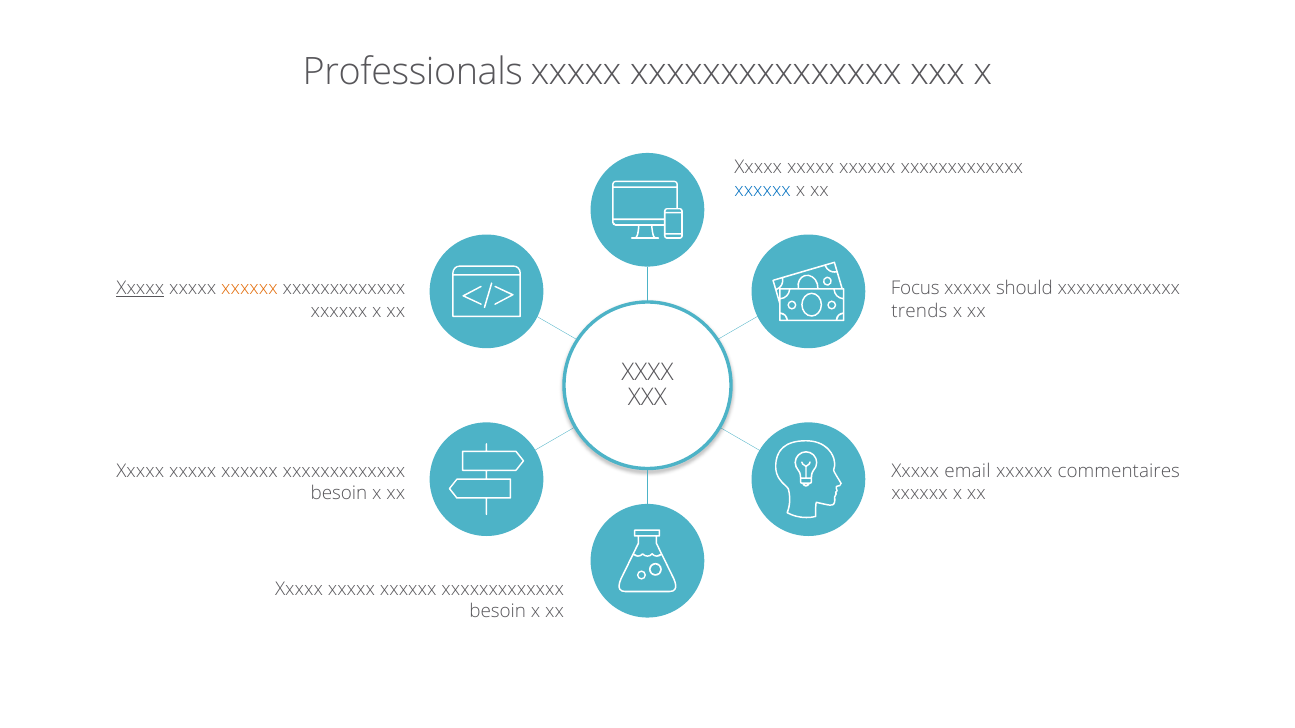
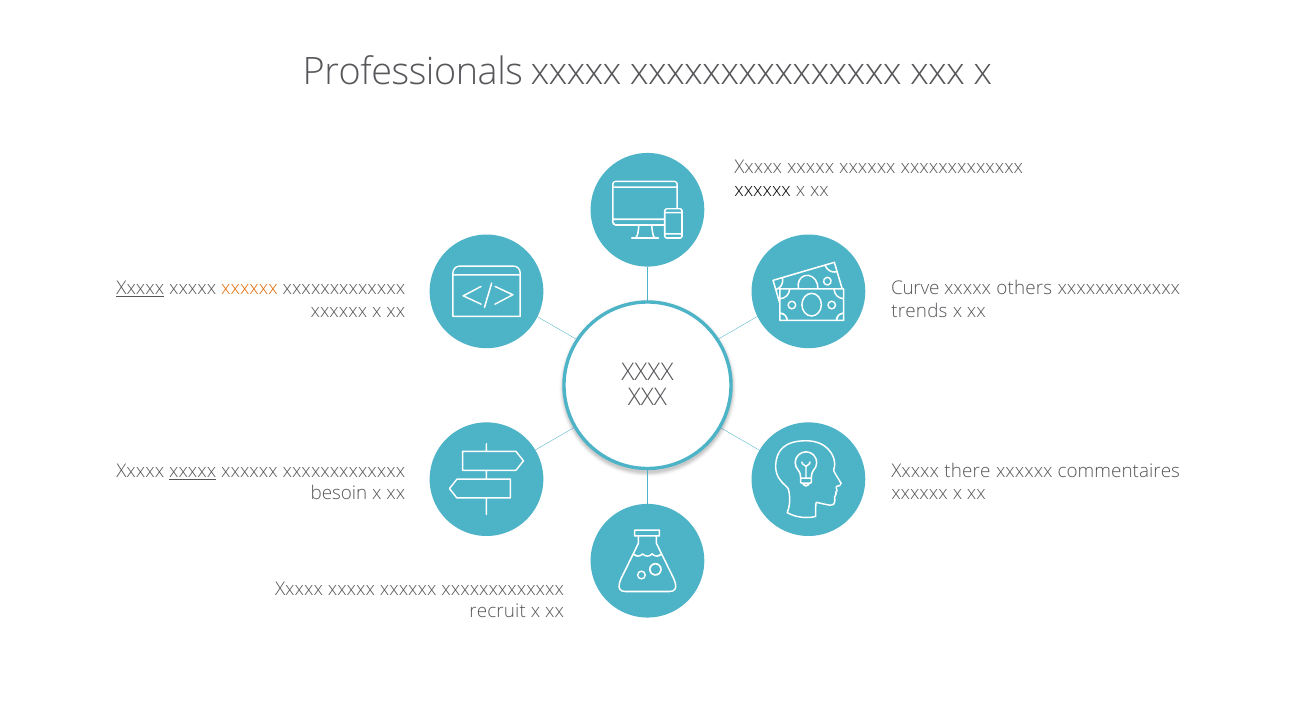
xxxxxx at (763, 190) colour: blue -> black
Focus: Focus -> Curve
should: should -> others
xxxxx at (193, 471) underline: none -> present
email: email -> there
besoin at (498, 612): besoin -> recruit
